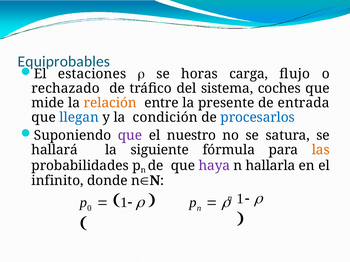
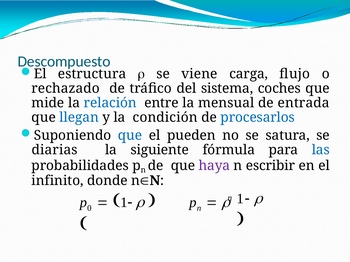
Equiprobables: Equiprobables -> Descompuesto
estaciones: estaciones -> estructura
horas: horas -> viene
relación colour: orange -> blue
presente: presente -> mensual
que at (130, 136) colour: purple -> blue
nuestro: nuestro -> pueden
hallará: hallará -> diarias
las colour: orange -> blue
hallarla: hallarla -> escribir
